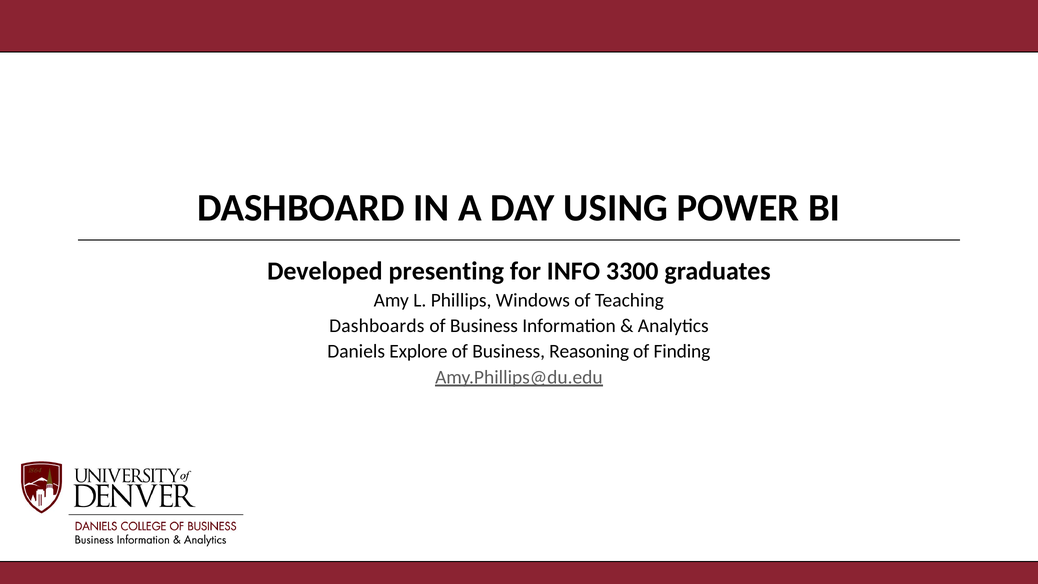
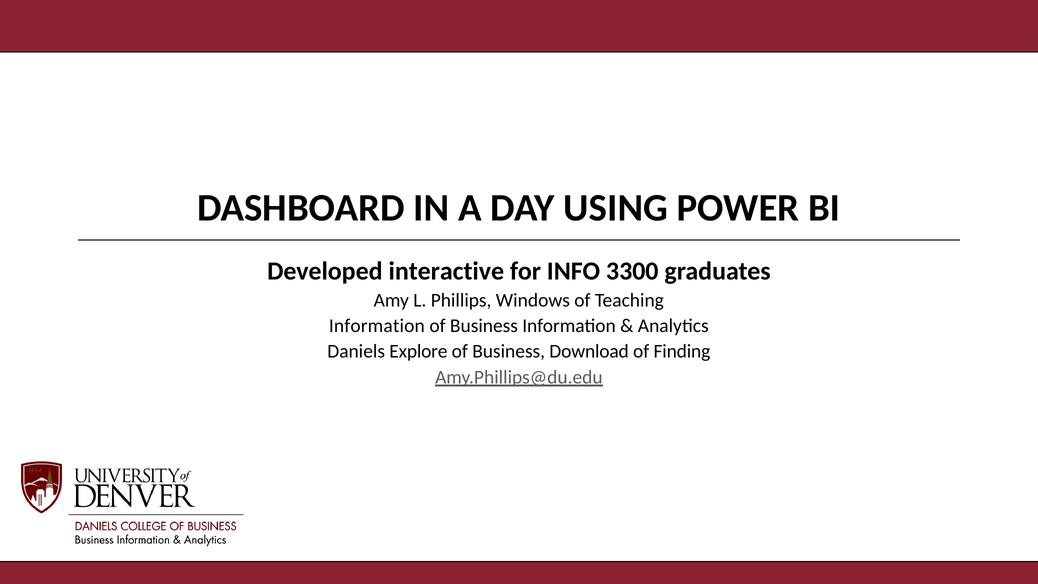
presenting: presenting -> interactive
Dashboards at (377, 326): Dashboards -> Information
Reasoning: Reasoning -> Download
